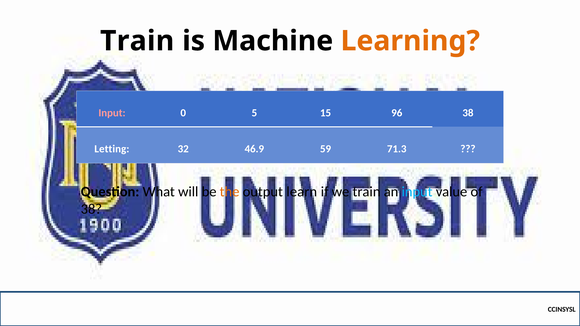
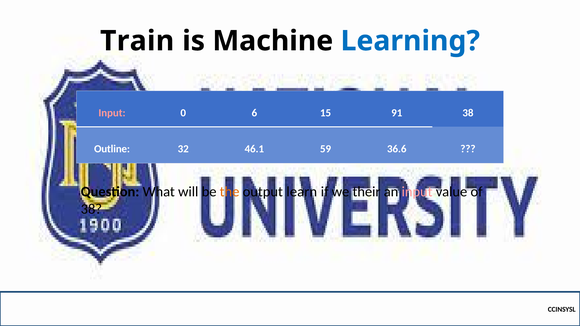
Learning colour: orange -> blue
5: 5 -> 6
96: 96 -> 91
Letting: Letting -> Outline
46.9: 46.9 -> 46.1
71.3: 71.3 -> 36.6
we train: train -> their
input at (417, 192) colour: light blue -> pink
